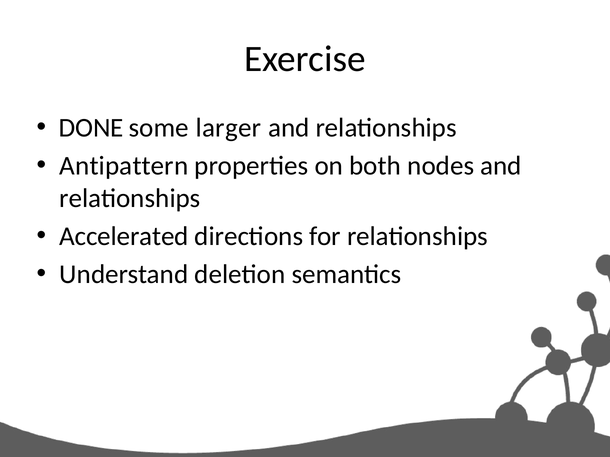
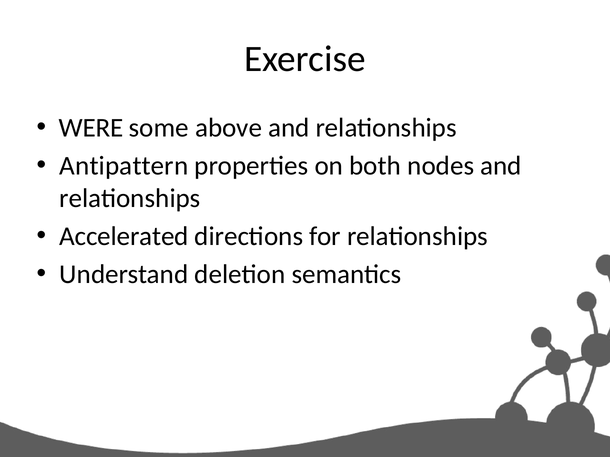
DONE: DONE -> WERE
larger: larger -> above
